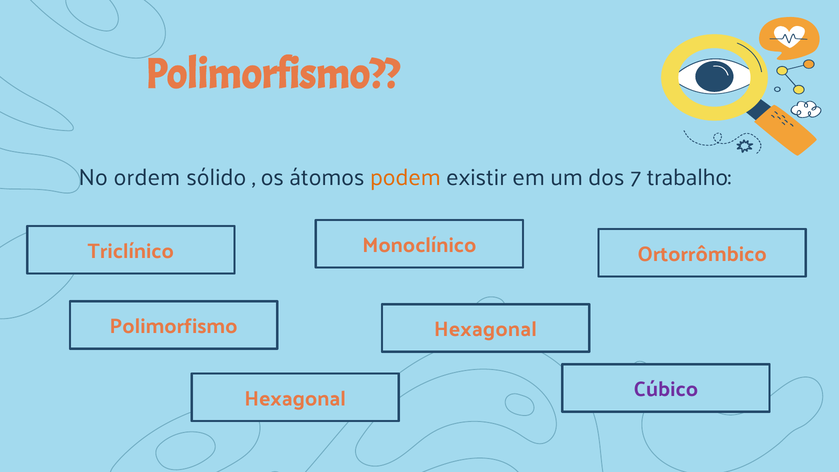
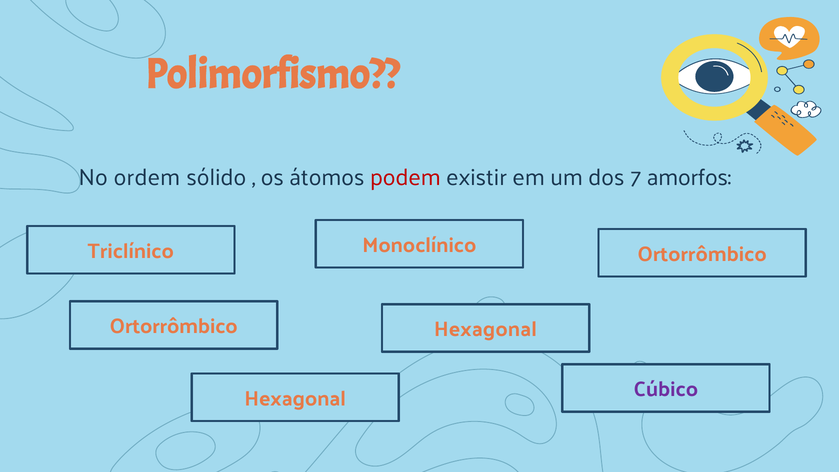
podem colour: orange -> red
trabalho: trabalho -> amorfos
Polimorfismo at (174, 326): Polimorfismo -> Ortorrômbico
